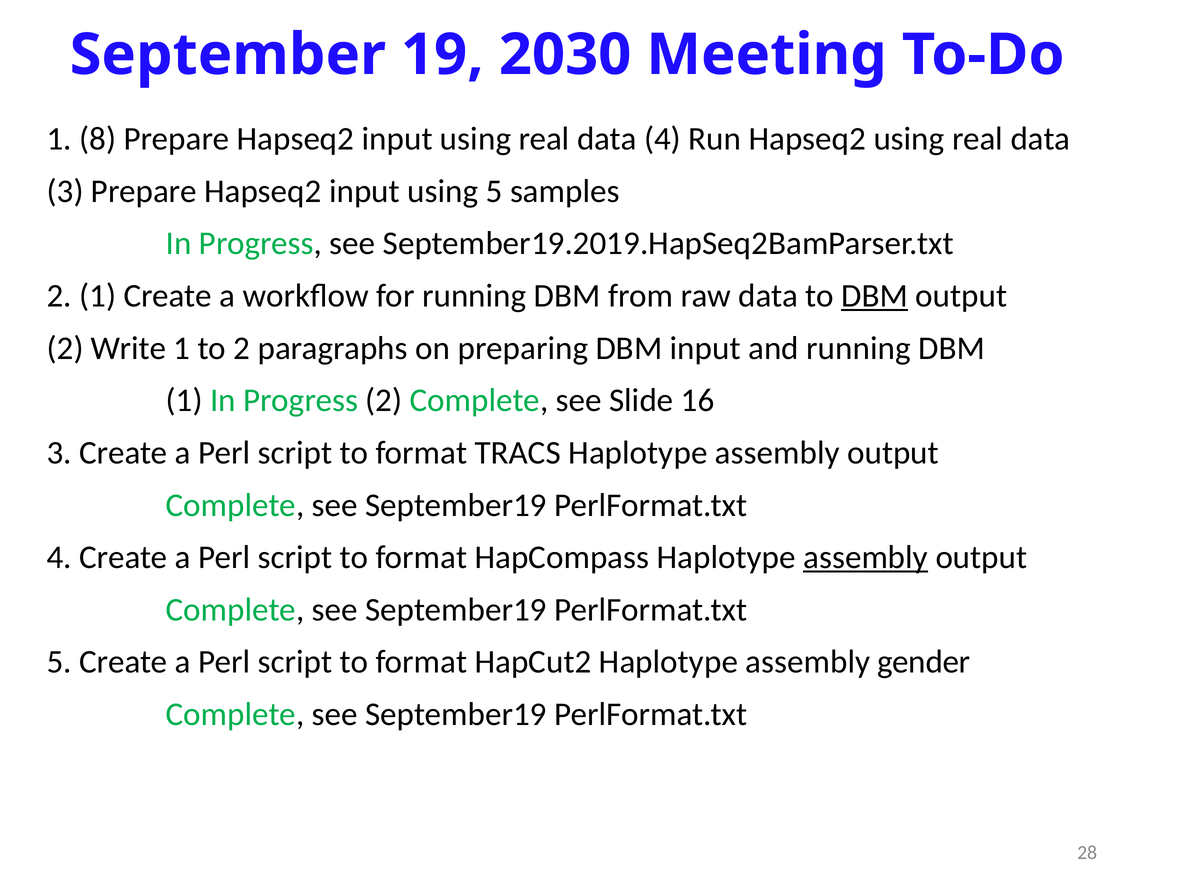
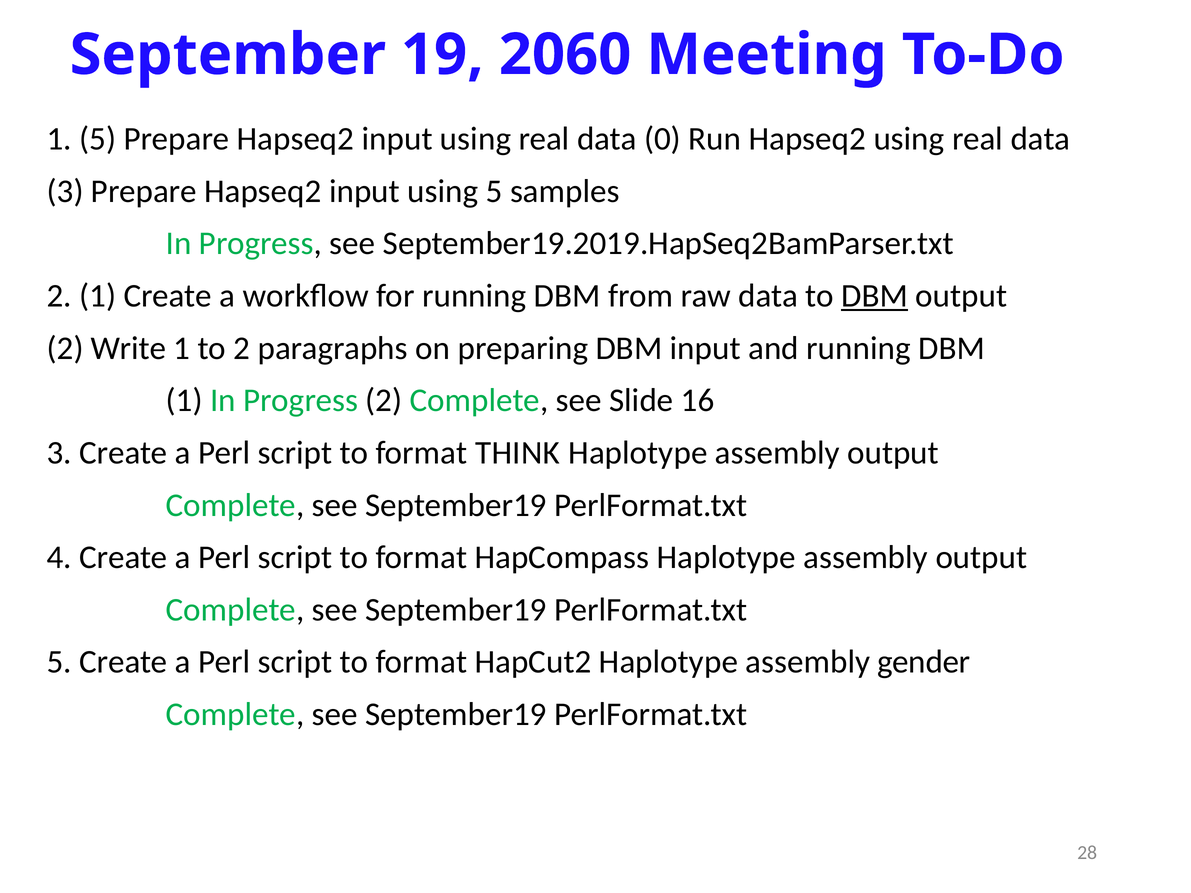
2030: 2030 -> 2060
1 8: 8 -> 5
data 4: 4 -> 0
TRACS: TRACS -> THINK
assembly at (866, 558) underline: present -> none
